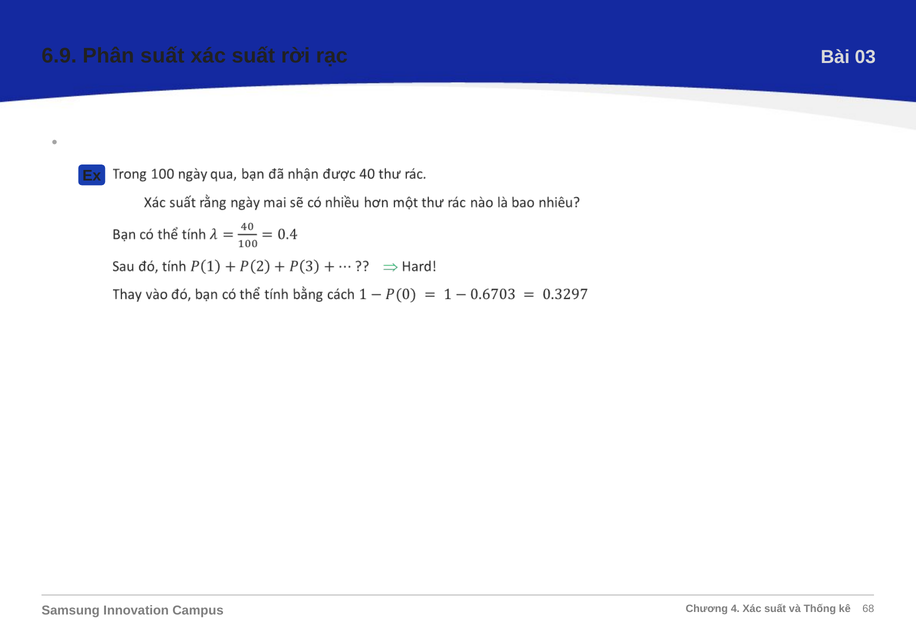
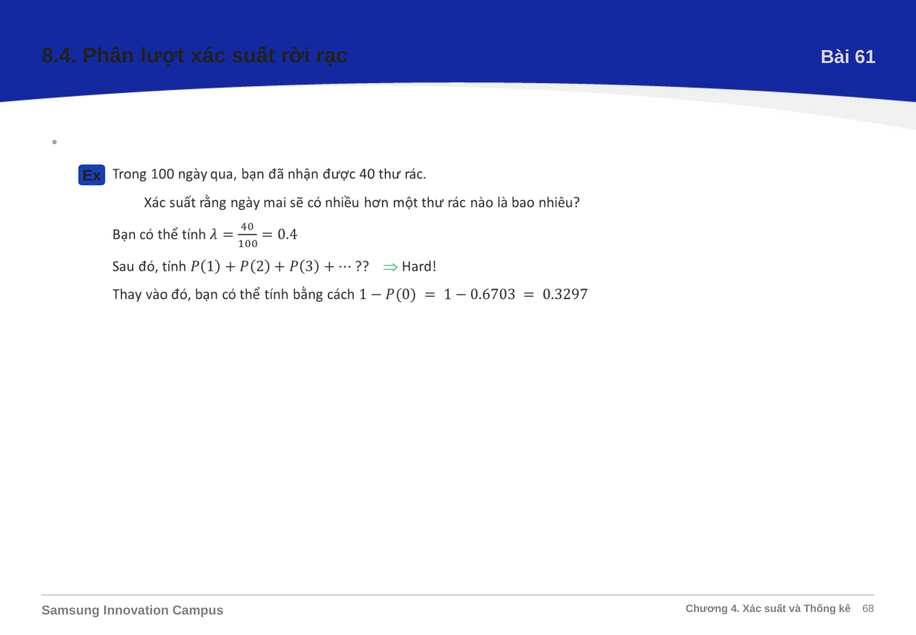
6.9: 6.9 -> 8.4
Phân suất: suất -> lượt
03: 03 -> 61
